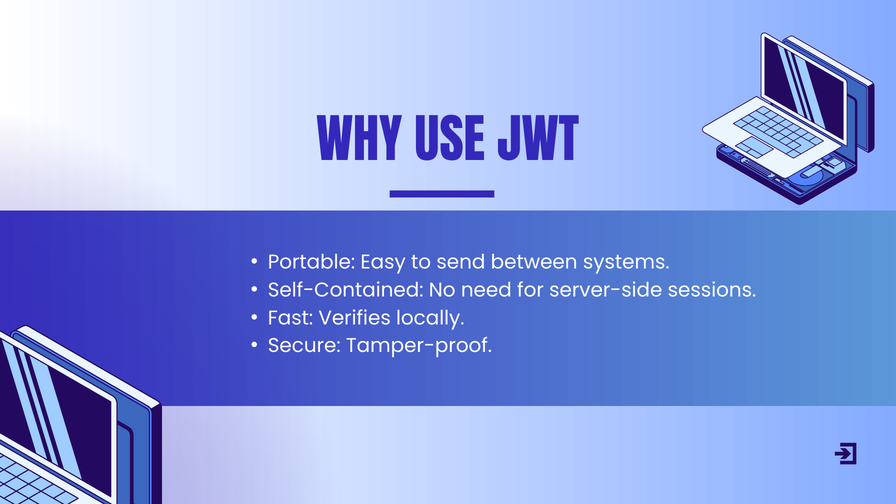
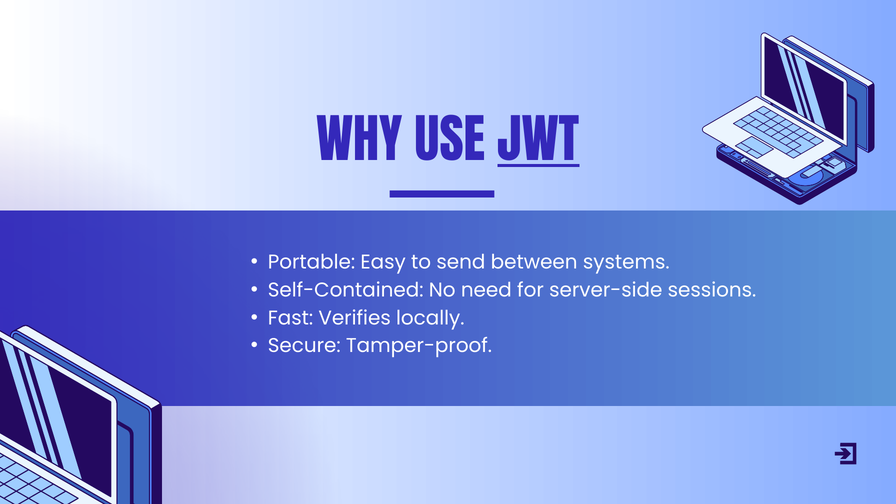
JWT underline: none -> present
